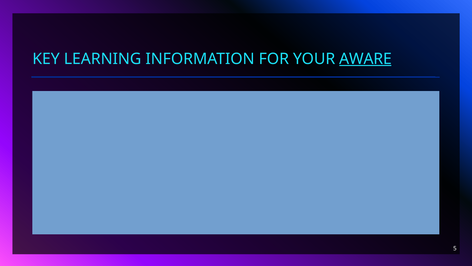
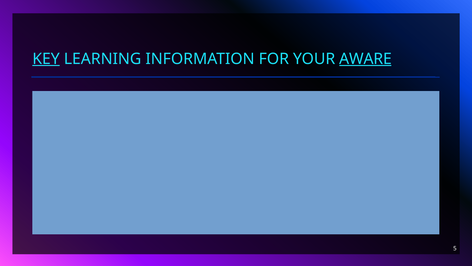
KEY underline: none -> present
